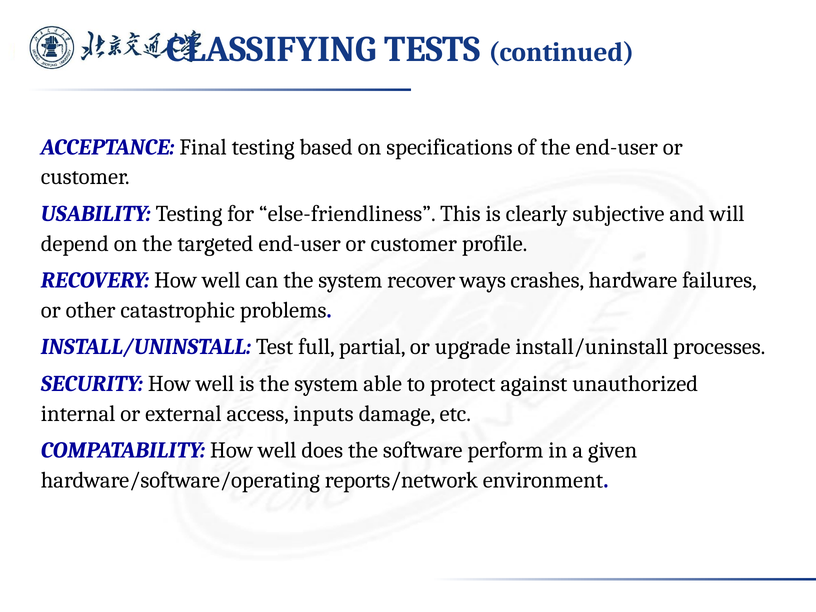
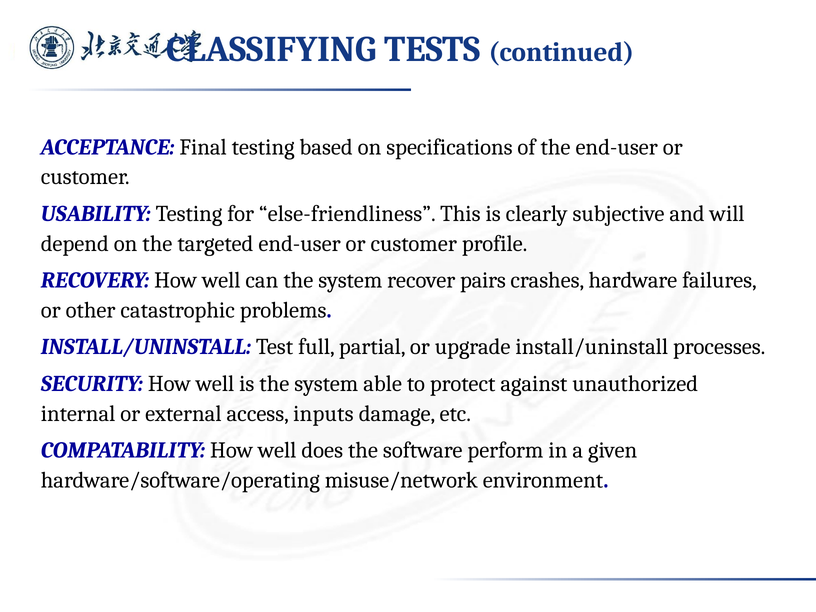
ways: ways -> pairs
reports/network: reports/network -> misuse/network
